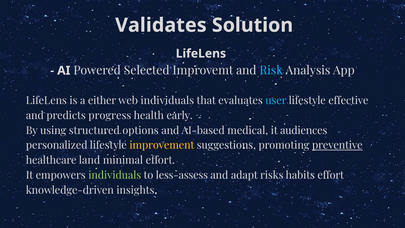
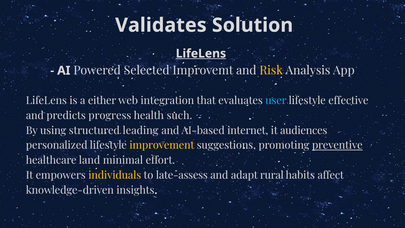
LifeLens at (201, 54) underline: none -> present
Risk colour: light blue -> yellow
web individuals: individuals -> integration
early: early -> such
options: options -> leading
medical: medical -> internet
individuals at (115, 175) colour: light green -> yellow
less-assess: less-assess -> late-assess
risks: risks -> rural
habits effort: effort -> affect
